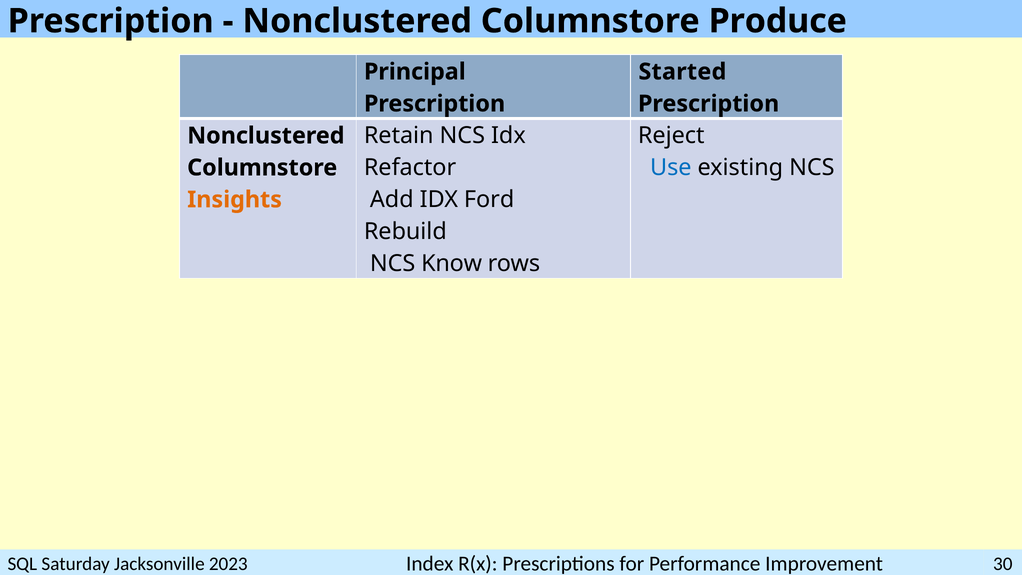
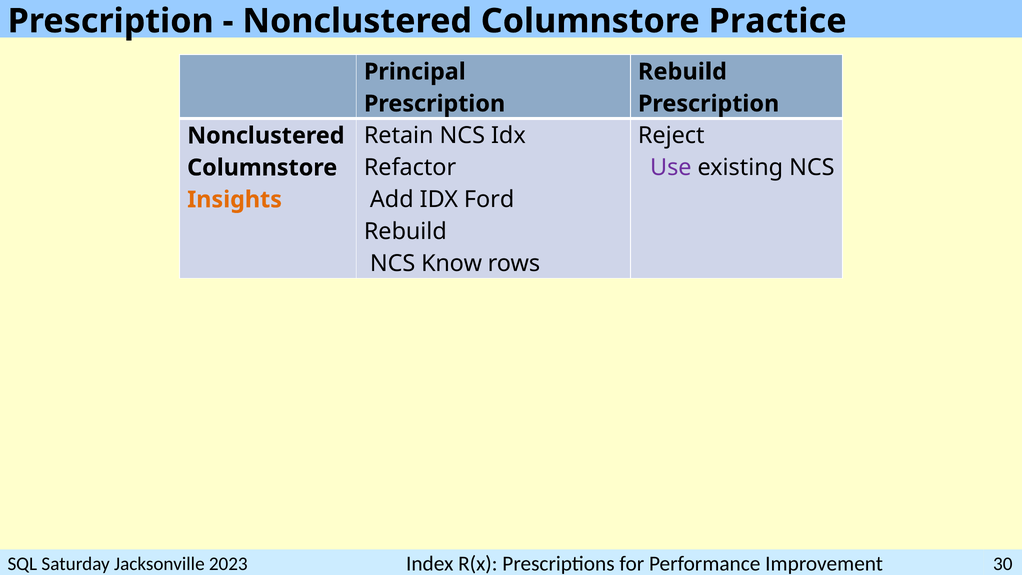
Produce: Produce -> Practice
Started at (682, 72): Started -> Rebuild
Use colour: blue -> purple
